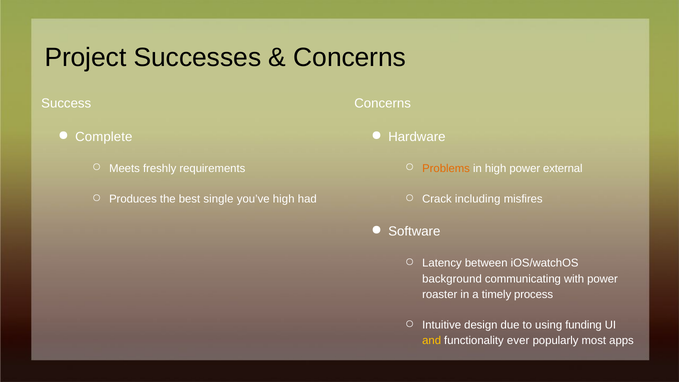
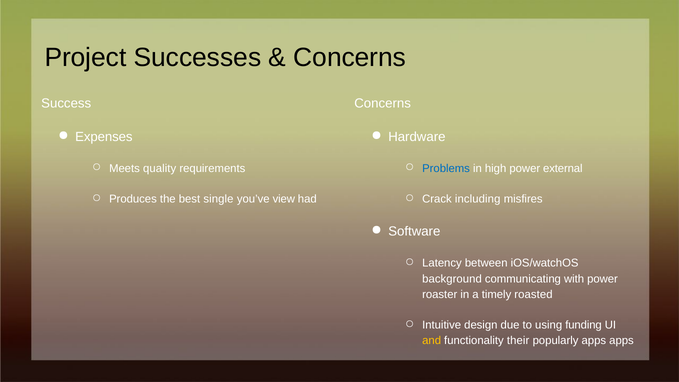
Complete: Complete -> Expenses
freshly: freshly -> quality
Problems colour: orange -> blue
you’ve high: high -> view
process: process -> roasted
ever: ever -> their
popularly most: most -> apps
